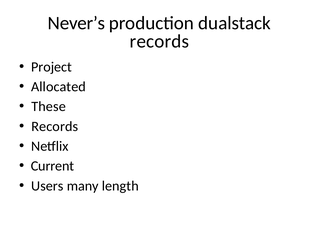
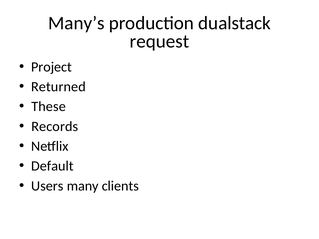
Never’s: Never’s -> Many’s
records at (159, 42): records -> request
Allocated: Allocated -> Returned
Current: Current -> Default
length: length -> clients
